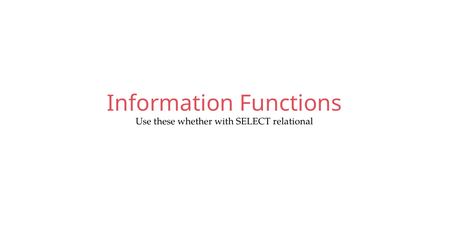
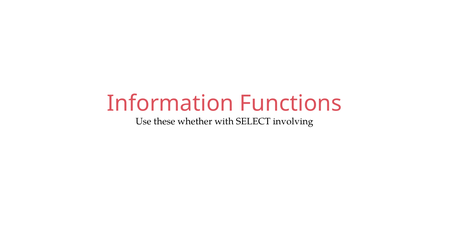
relational: relational -> involving
